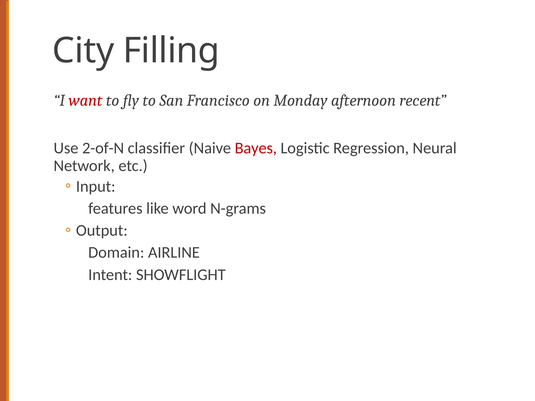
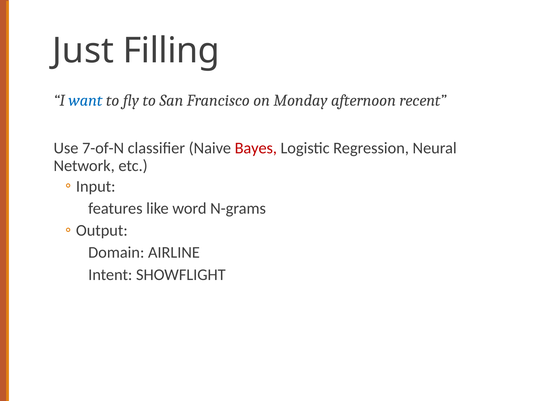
City: City -> Just
want colour: red -> blue
2-of-N: 2-of-N -> 7-of-N
